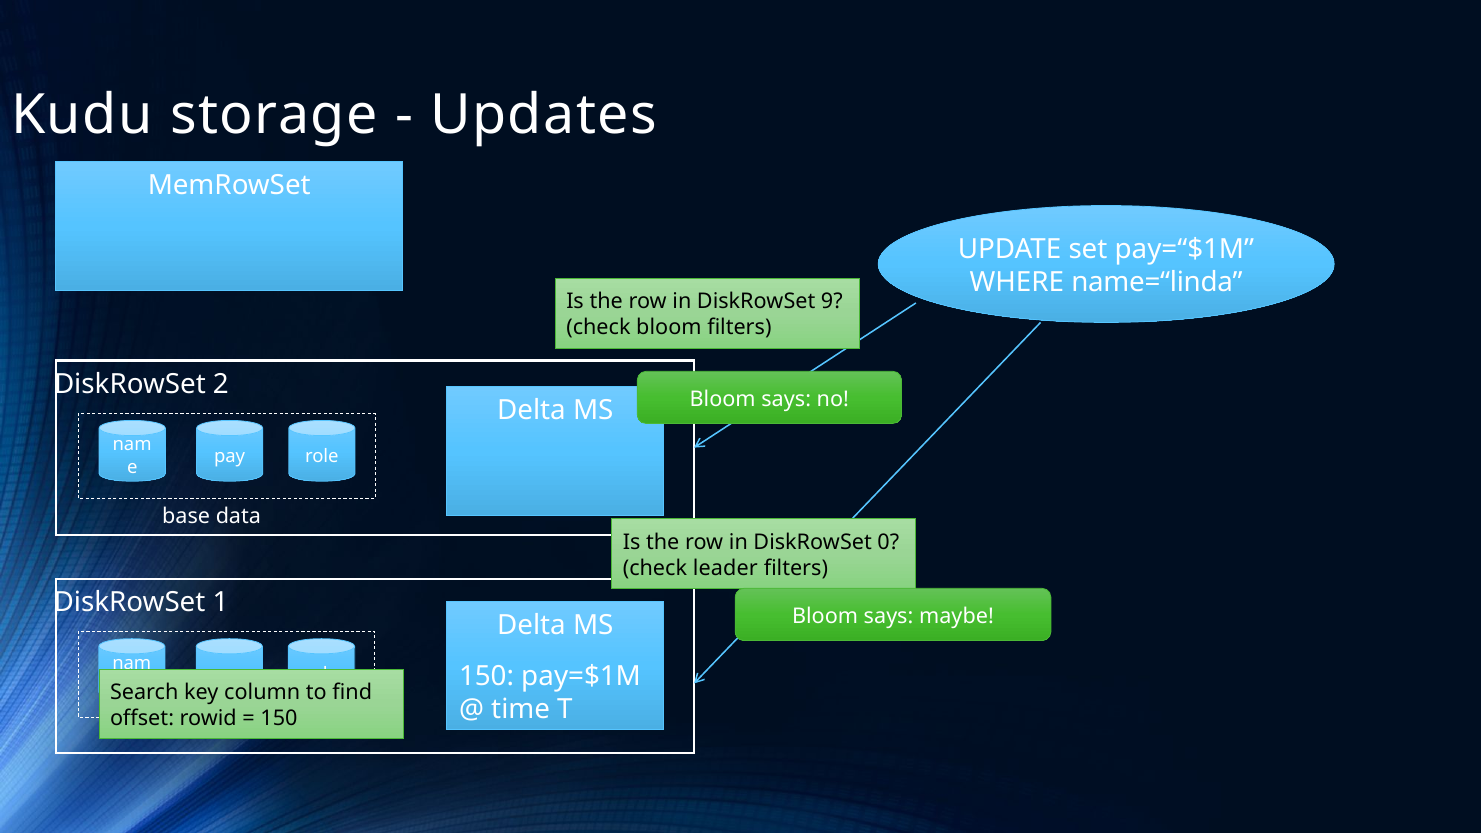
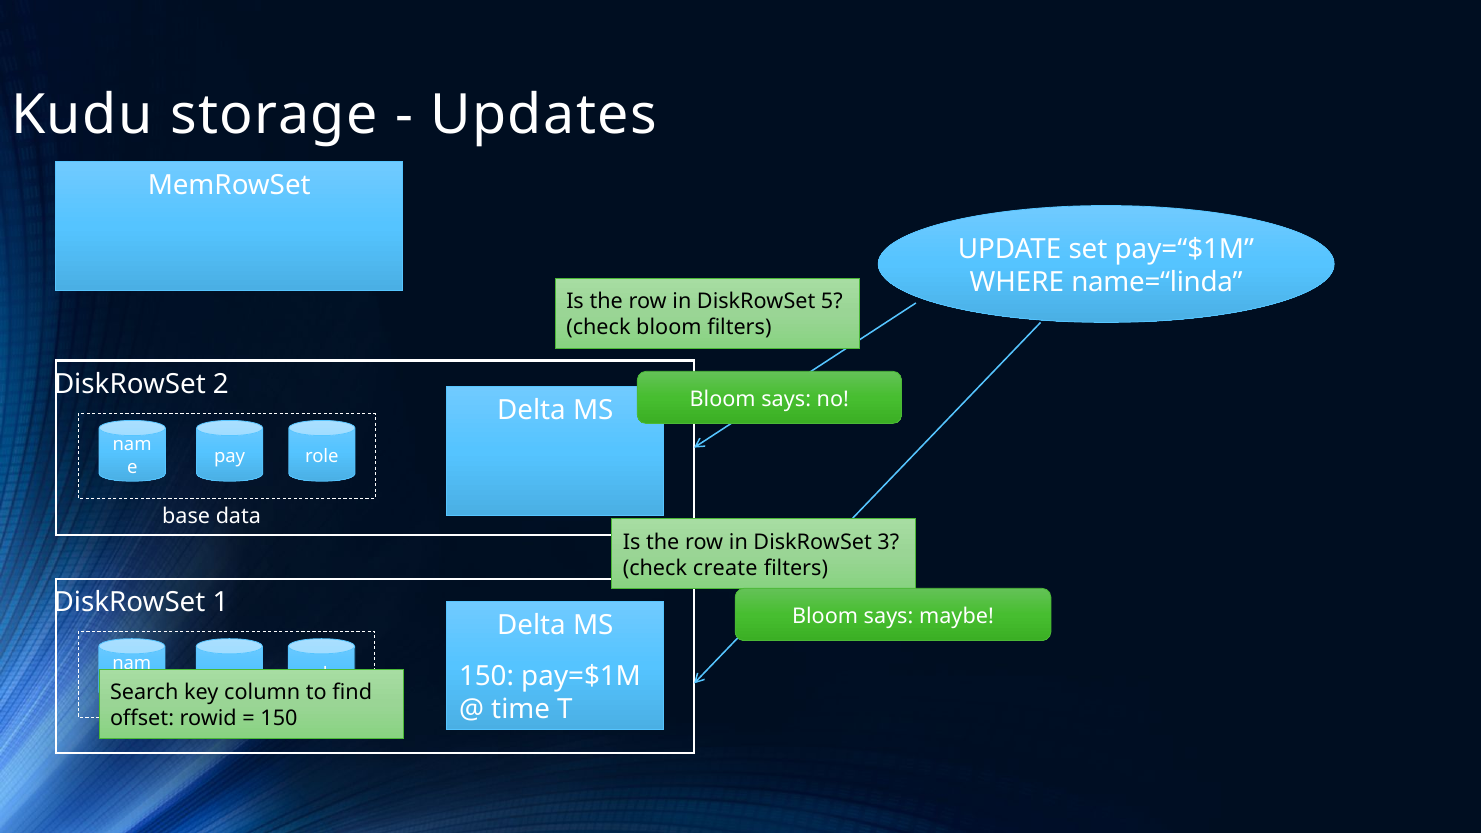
9: 9 -> 5
0: 0 -> 3
leader: leader -> create
